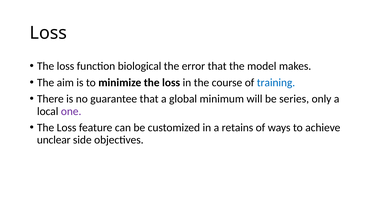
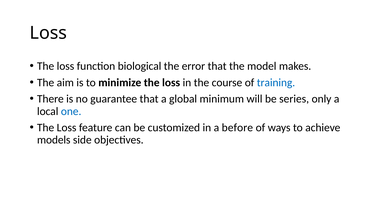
one colour: purple -> blue
retains: retains -> before
unclear: unclear -> models
